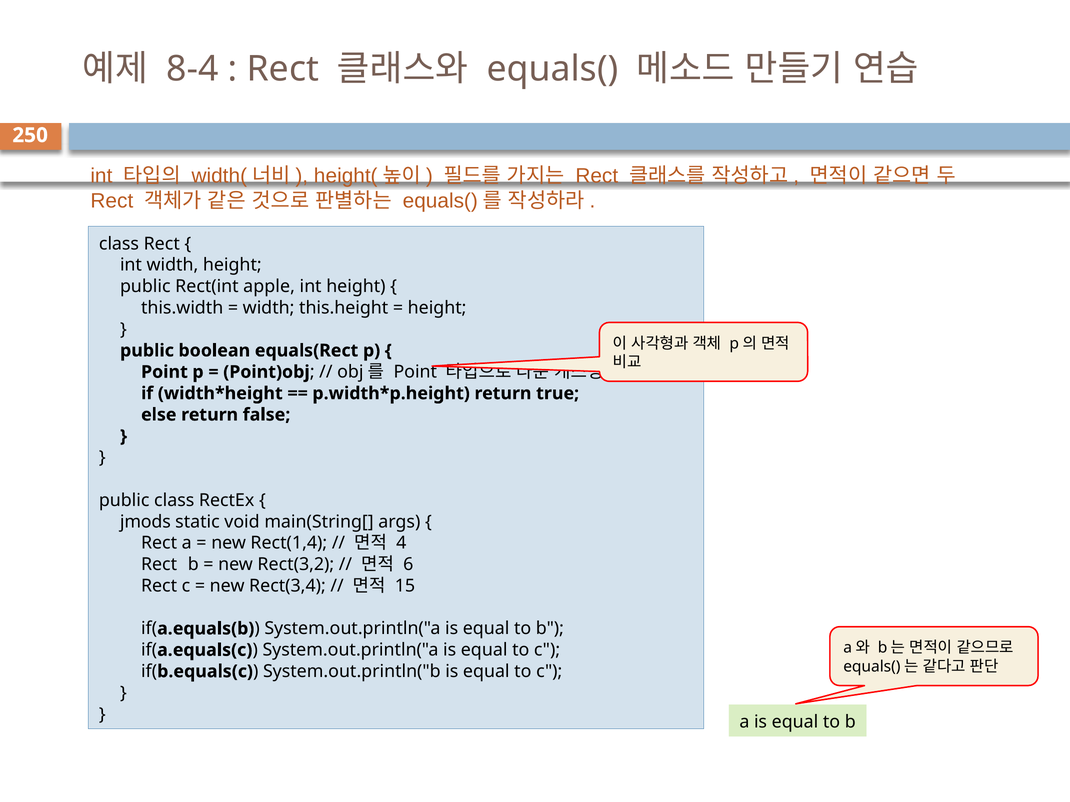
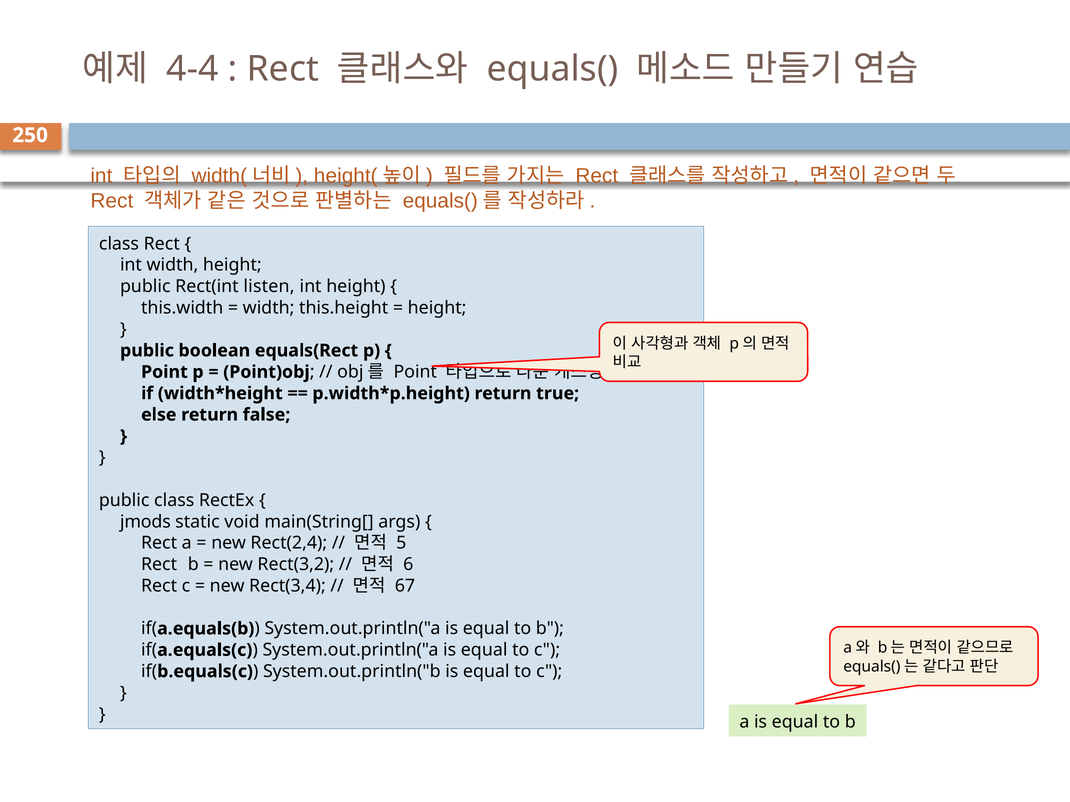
8-4: 8-4 -> 4-4
apple: apple -> listen
Rect(1,4: Rect(1,4 -> Rect(2,4
4: 4 -> 5
15: 15 -> 67
